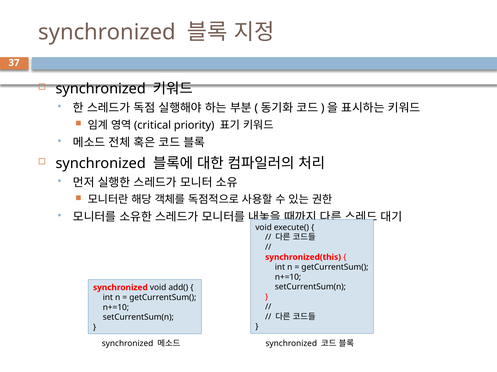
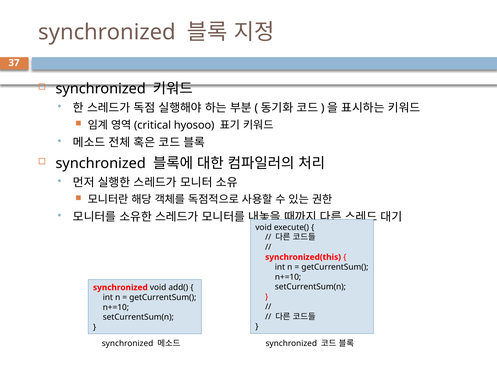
priority: priority -> hyosoo
